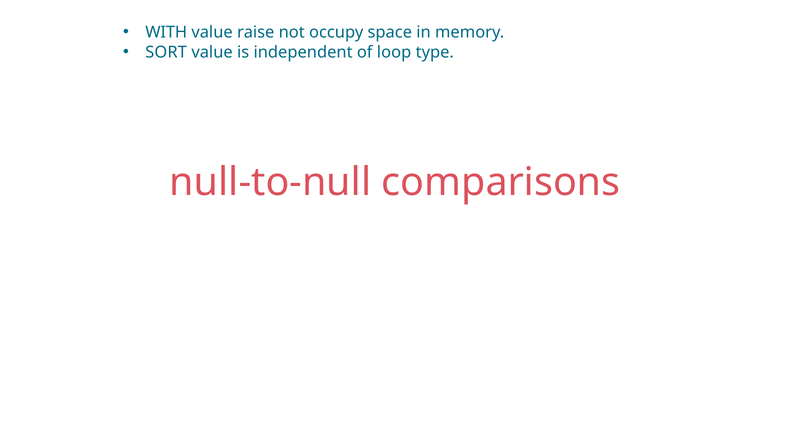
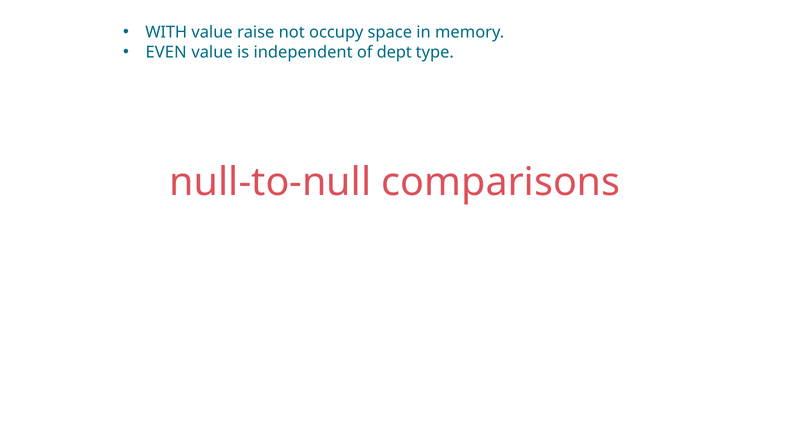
SORT: SORT -> EVEN
loop: loop -> dept
